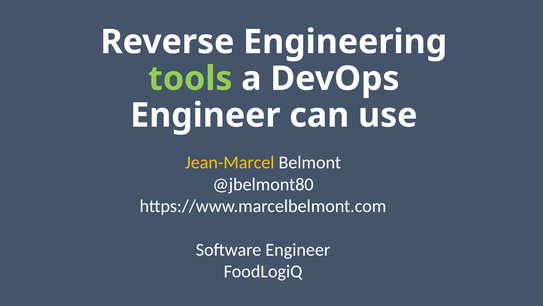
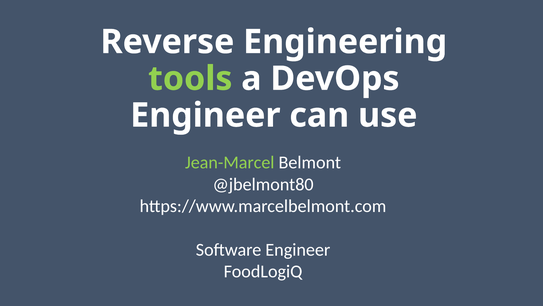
Jean-Marcel colour: yellow -> light green
